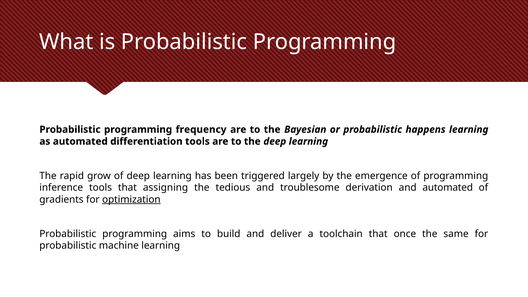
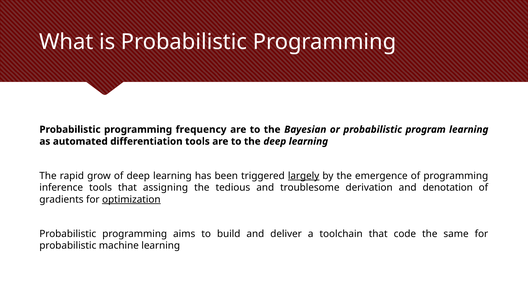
happens: happens -> program
largely underline: none -> present
and automated: automated -> denotation
once: once -> code
